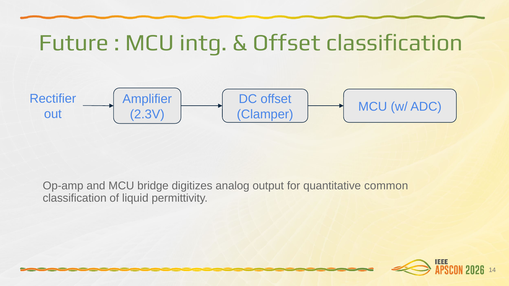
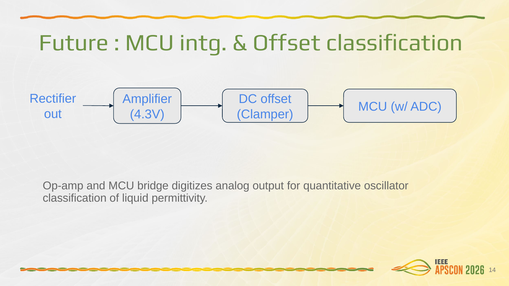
2.3V: 2.3V -> 4.3V
common: common -> oscillator
